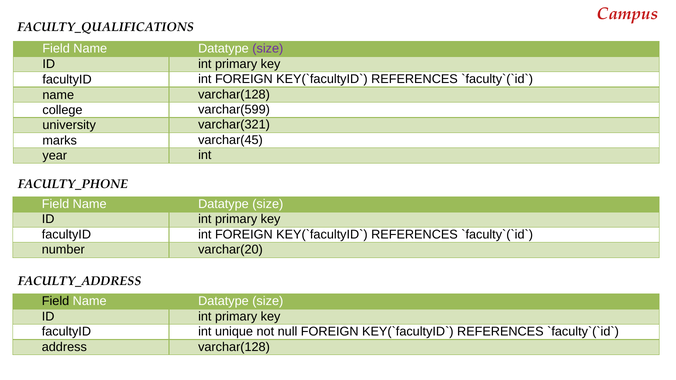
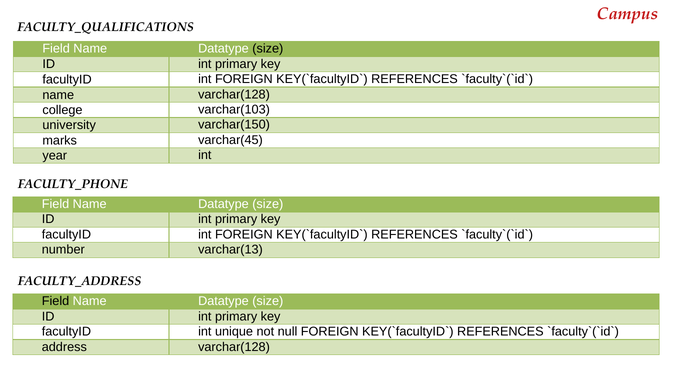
size at (268, 49) colour: purple -> black
varchar(599: varchar(599 -> varchar(103
varchar(321: varchar(321 -> varchar(150
varchar(20: varchar(20 -> varchar(13
